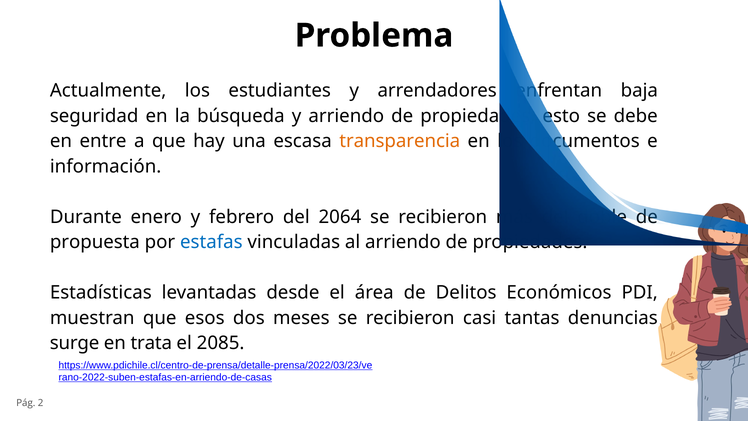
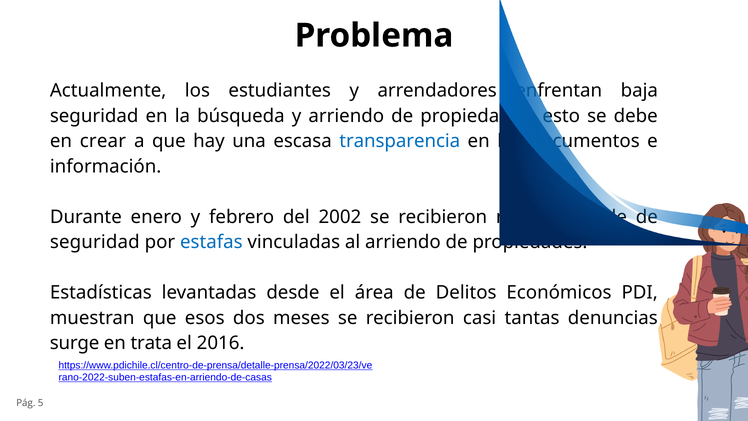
entre: entre -> crear
transparencia colour: orange -> blue
2064: 2064 -> 2002
propuesta at (95, 242): propuesta -> seguridad
2085: 2085 -> 2016
2: 2 -> 5
